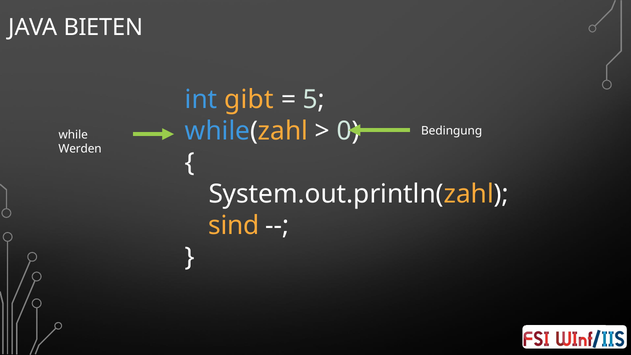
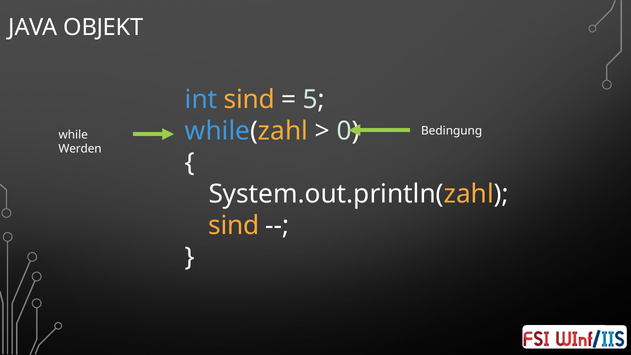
BIETEN: BIETEN -> OBJEKT
int gibt: gibt -> sind
